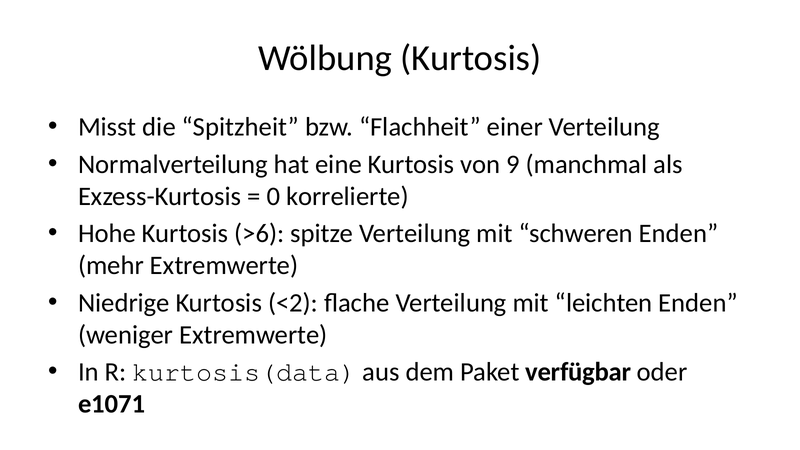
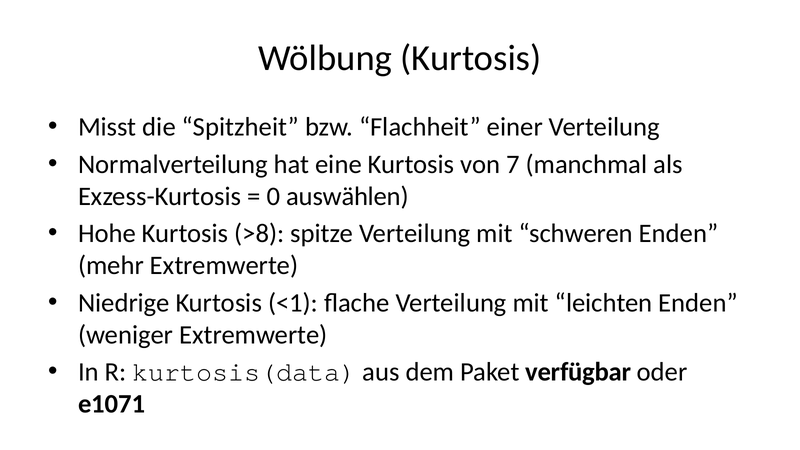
9: 9 -> 7
korrelierte: korrelierte -> auswählen
>6: >6 -> >8
<2: <2 -> <1
